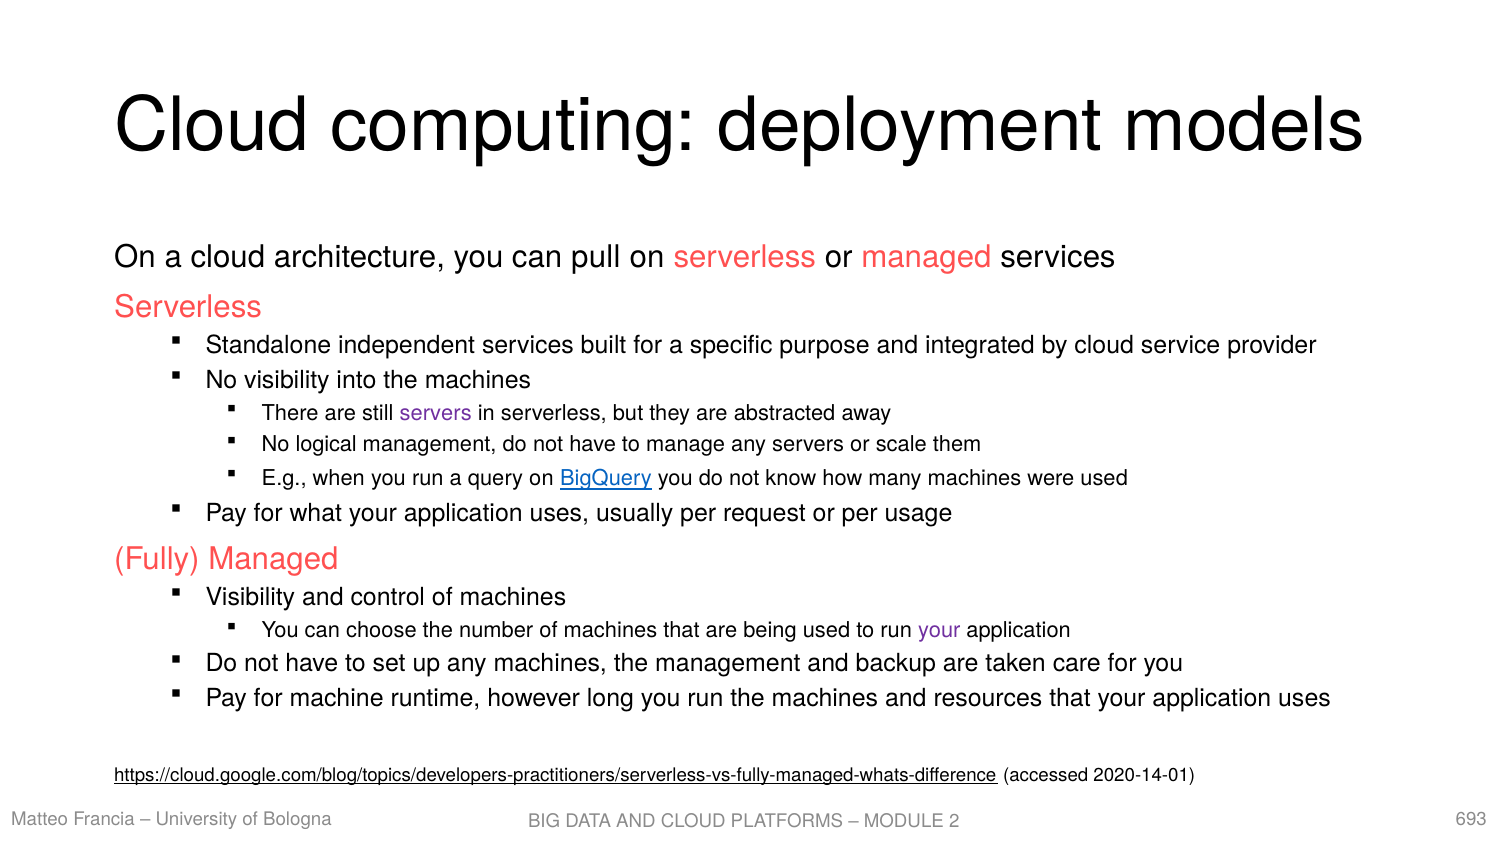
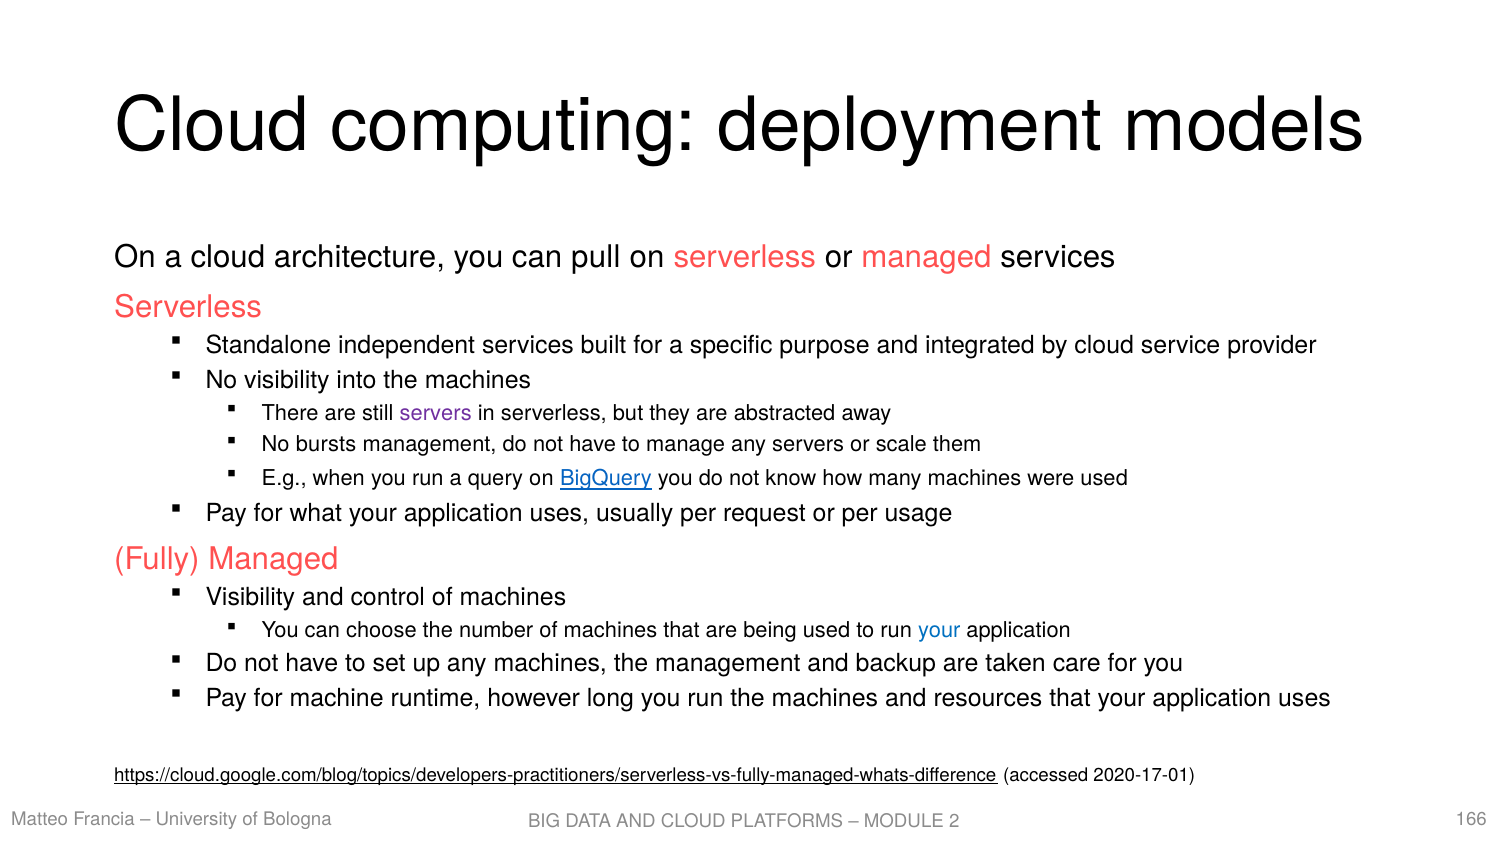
logical: logical -> bursts
your at (939, 630) colour: purple -> blue
2020-14-01: 2020-14-01 -> 2020-17-01
693: 693 -> 166
